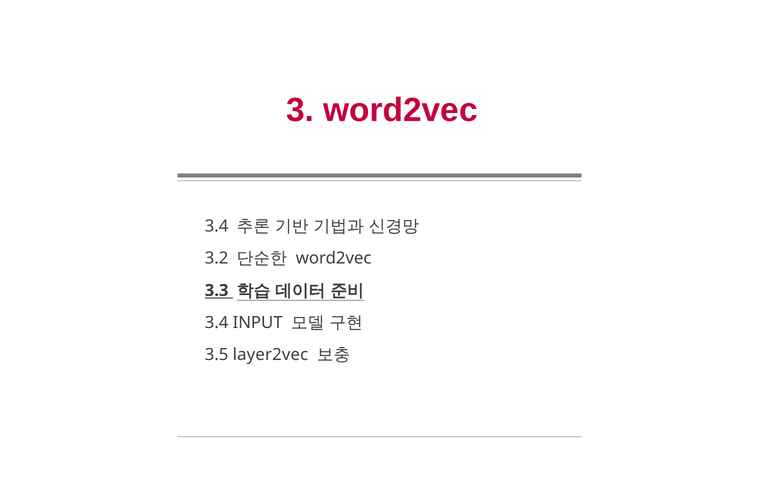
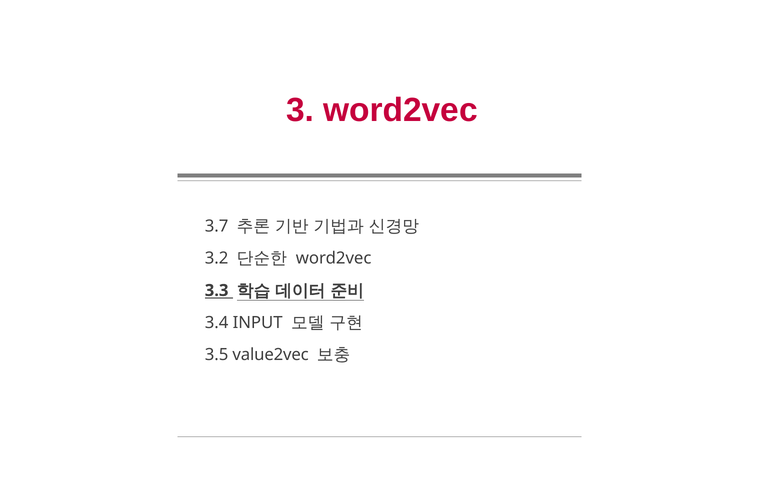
3.4 at (217, 226): 3.4 -> 3.7
layer2vec: layer2vec -> value2vec
